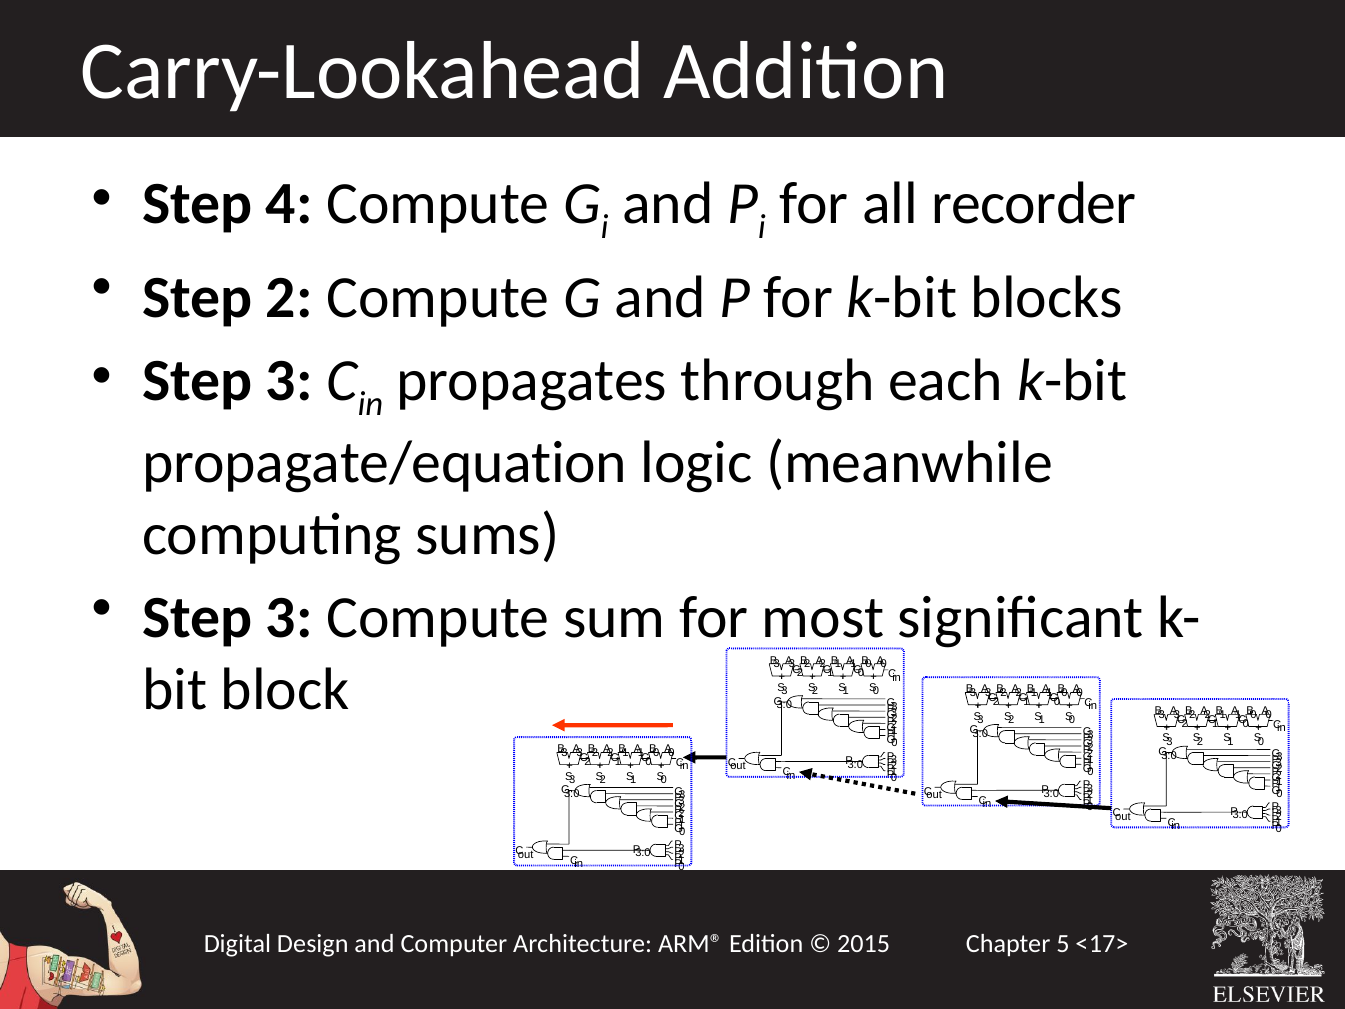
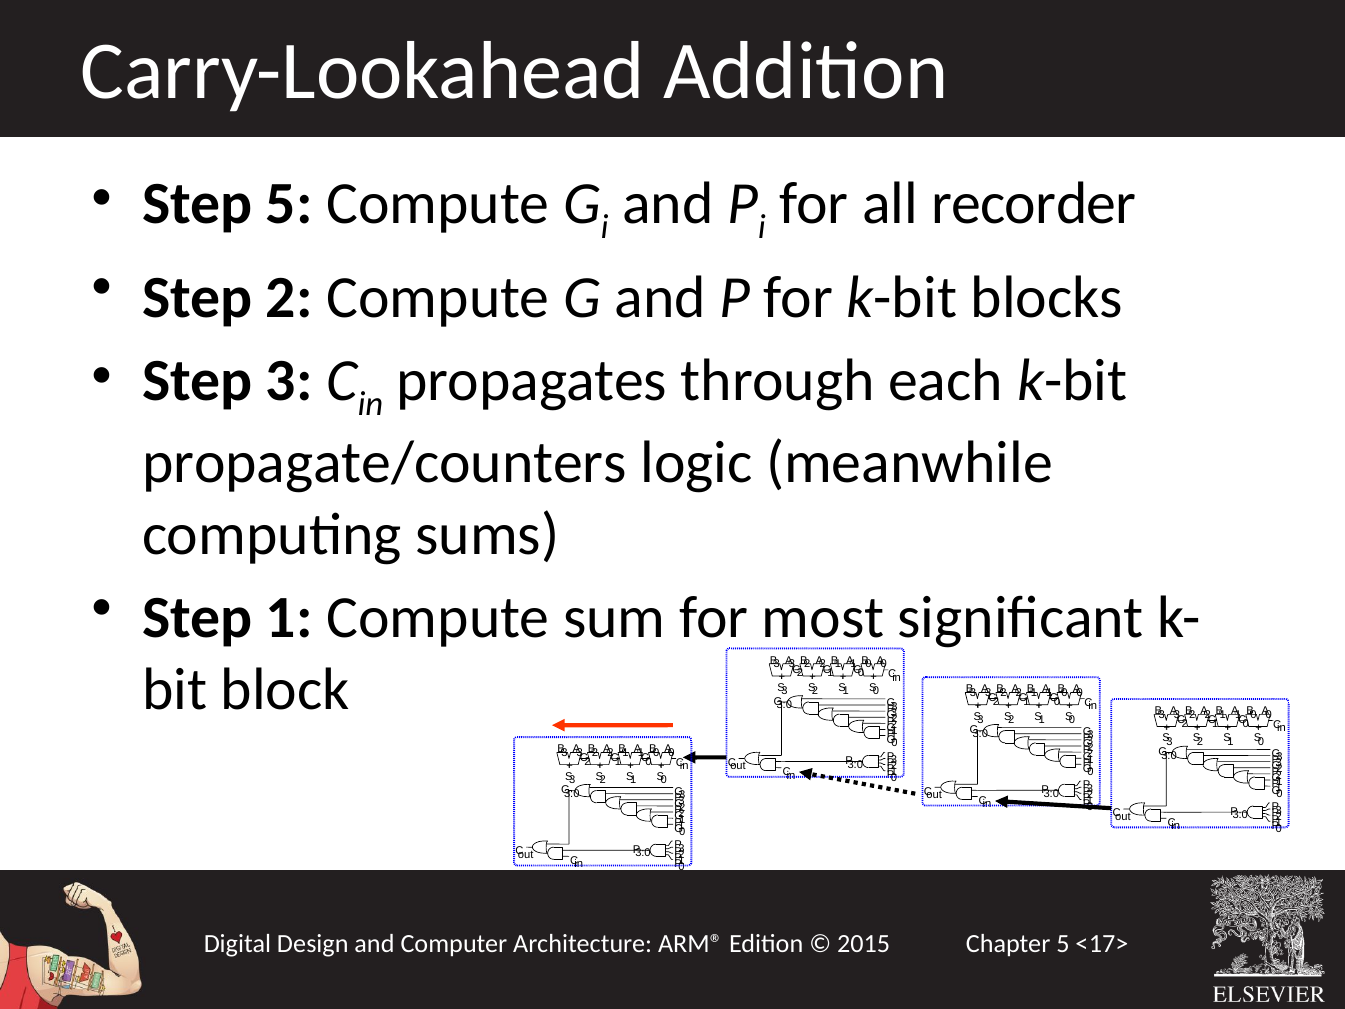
Step 4: 4 -> 5
propagate/equation: propagate/equation -> propagate/counters
3 at (289, 618): 3 -> 1
